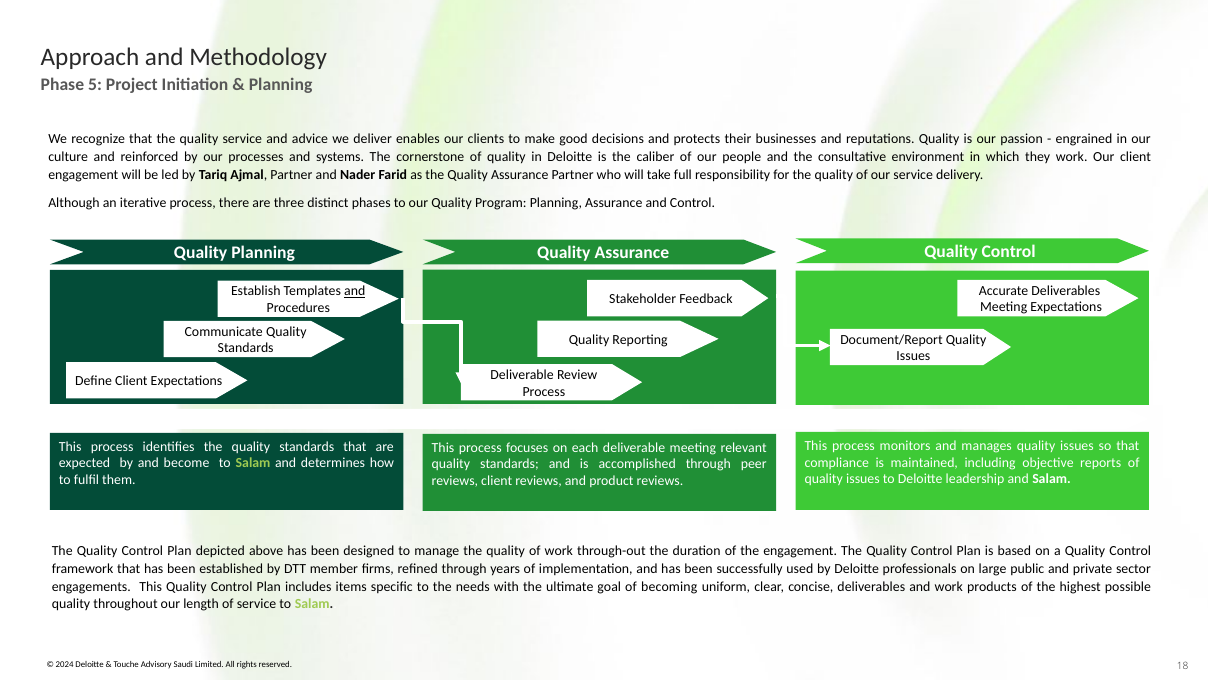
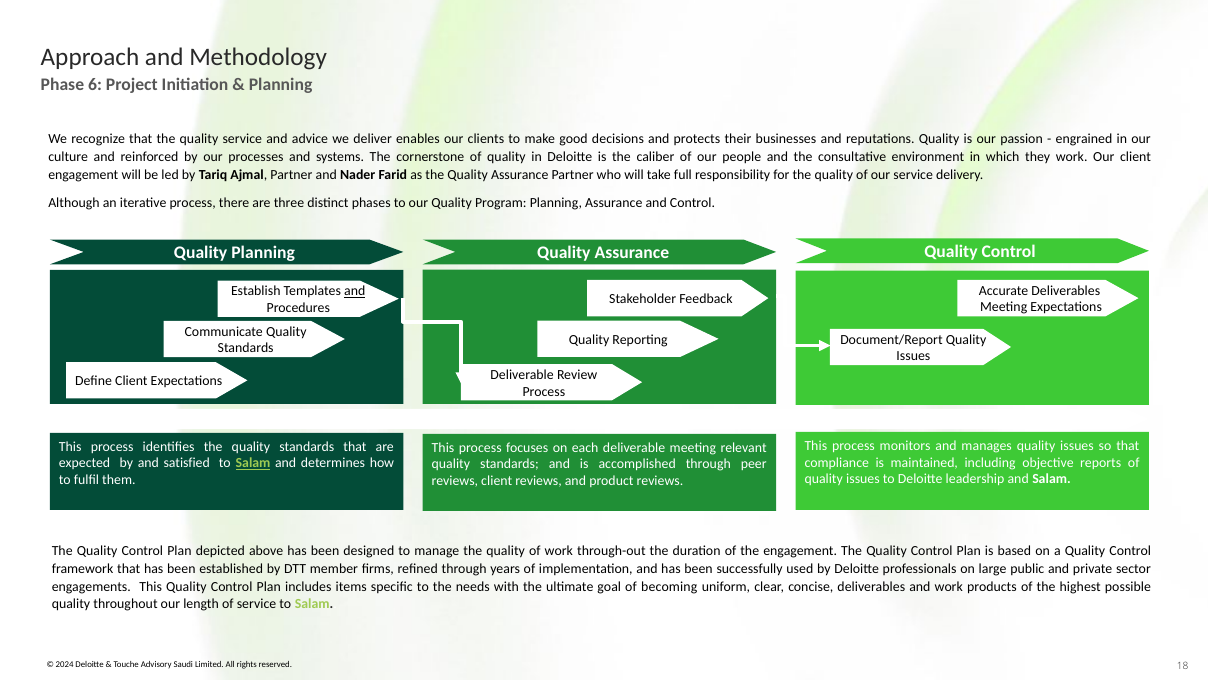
5: 5 -> 6
become: become -> satisfied
Salam at (253, 463) underline: none -> present
